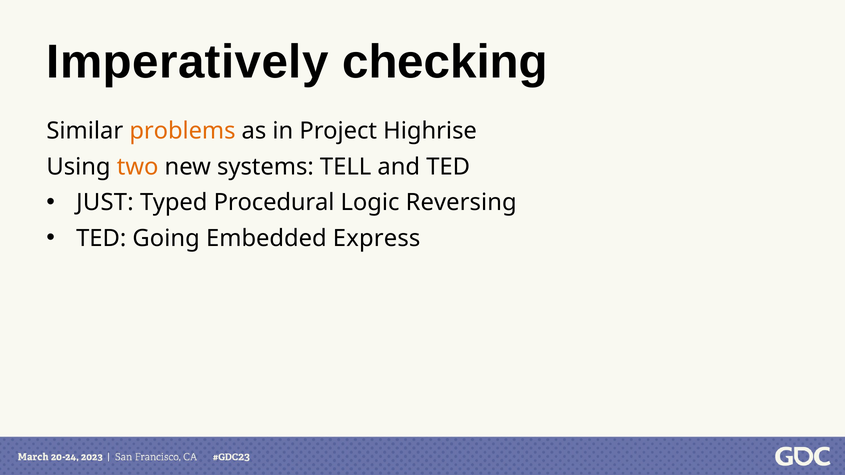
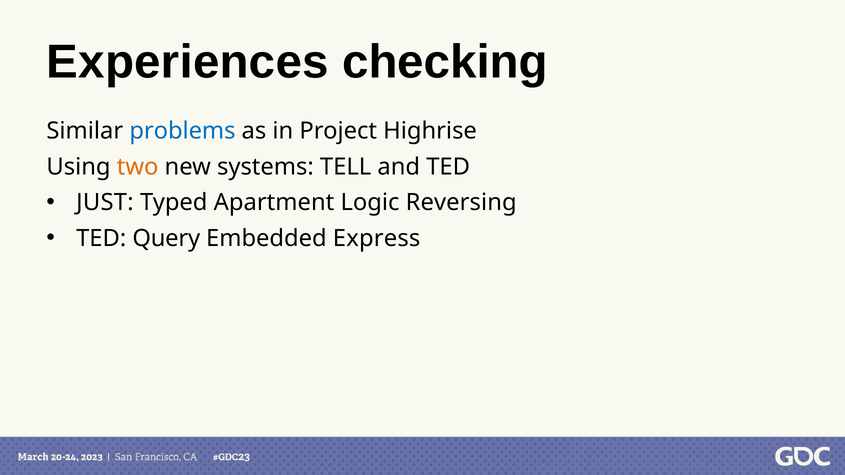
Imperatively: Imperatively -> Experiences
problems colour: orange -> blue
Procedural: Procedural -> Apartment
Going: Going -> Query
